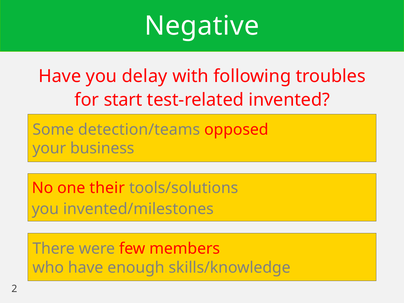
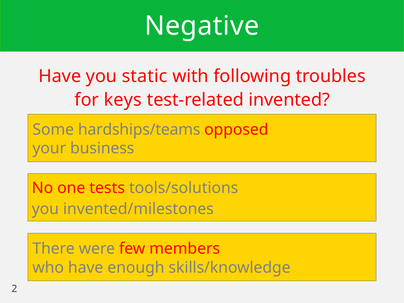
delay: delay -> static
start: start -> keys
detection/teams: detection/teams -> hardships/teams
their: their -> tests
